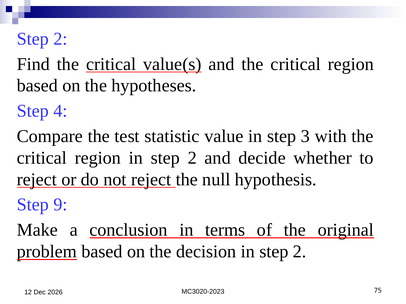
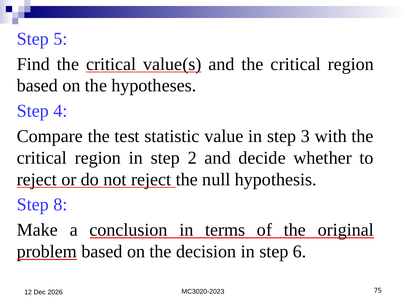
2 at (60, 39): 2 -> 5
9: 9 -> 8
decision in step 2: 2 -> 6
